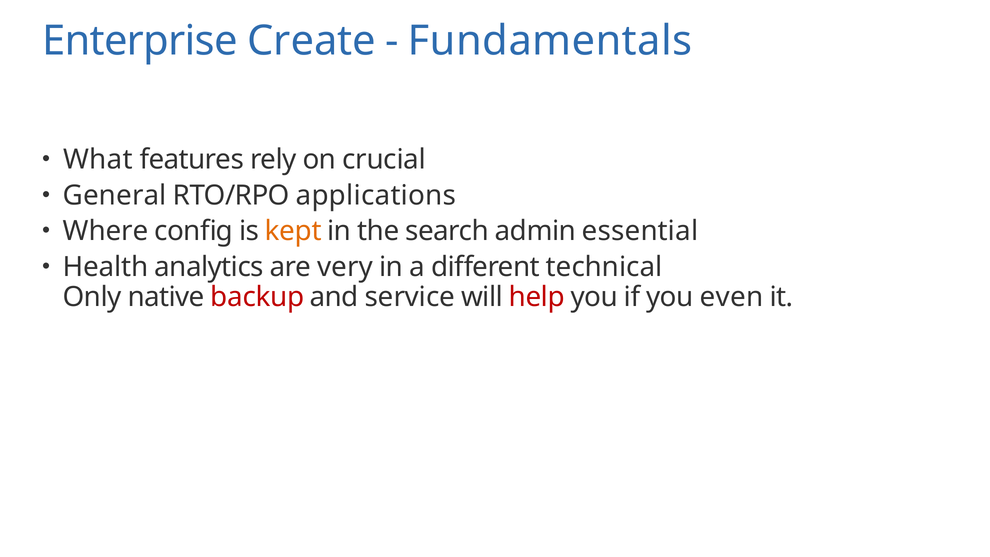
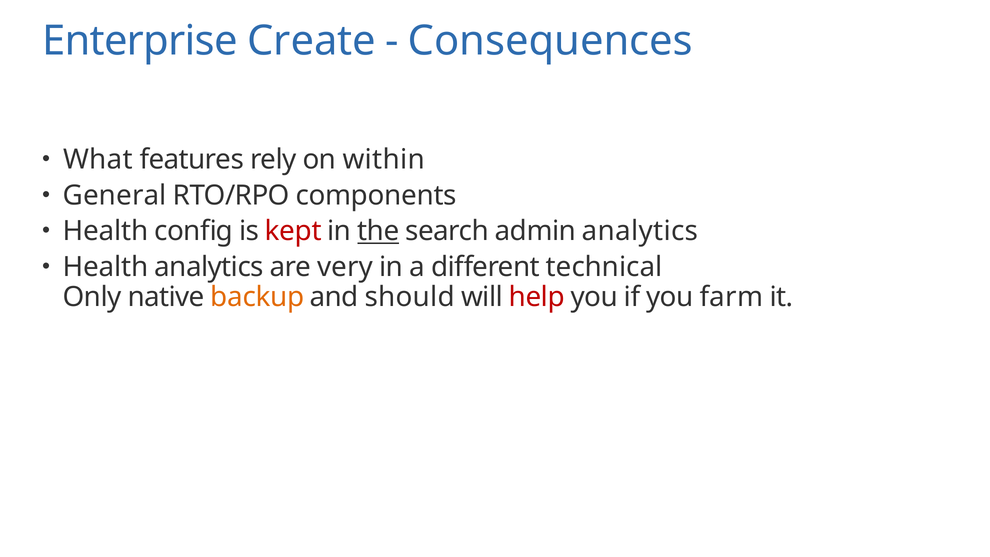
Fundamentals: Fundamentals -> Consequences
crucial: crucial -> within
applications: applications -> components
Where at (106, 231): Where -> Health
kept colour: orange -> red
the underline: none -> present
admin essential: essential -> analytics
backup colour: red -> orange
service: service -> should
even: even -> farm
